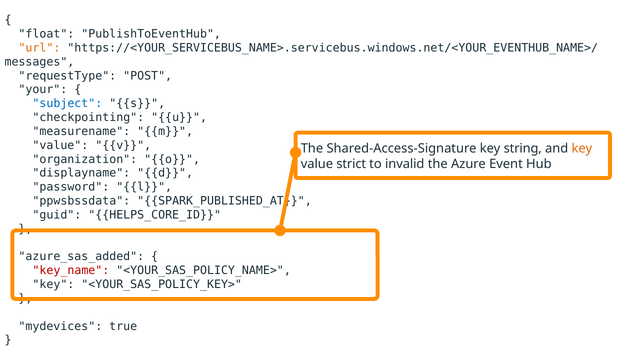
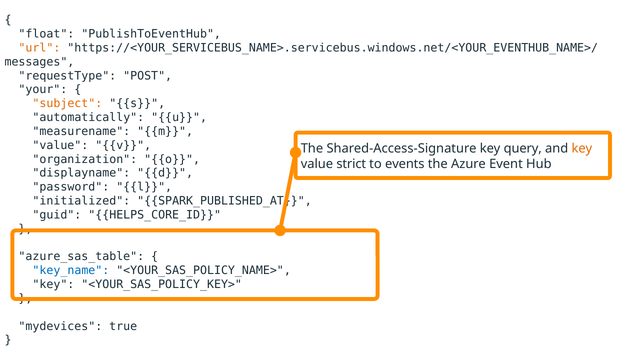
subject colour: blue -> orange
checkpointing: checkpointing -> automatically
string: string -> query
invalid: invalid -> events
ppwsbssdata: ppwsbssdata -> initialized
azure_sas_added: azure_sas_added -> azure_sas_table
key_name colour: red -> blue
